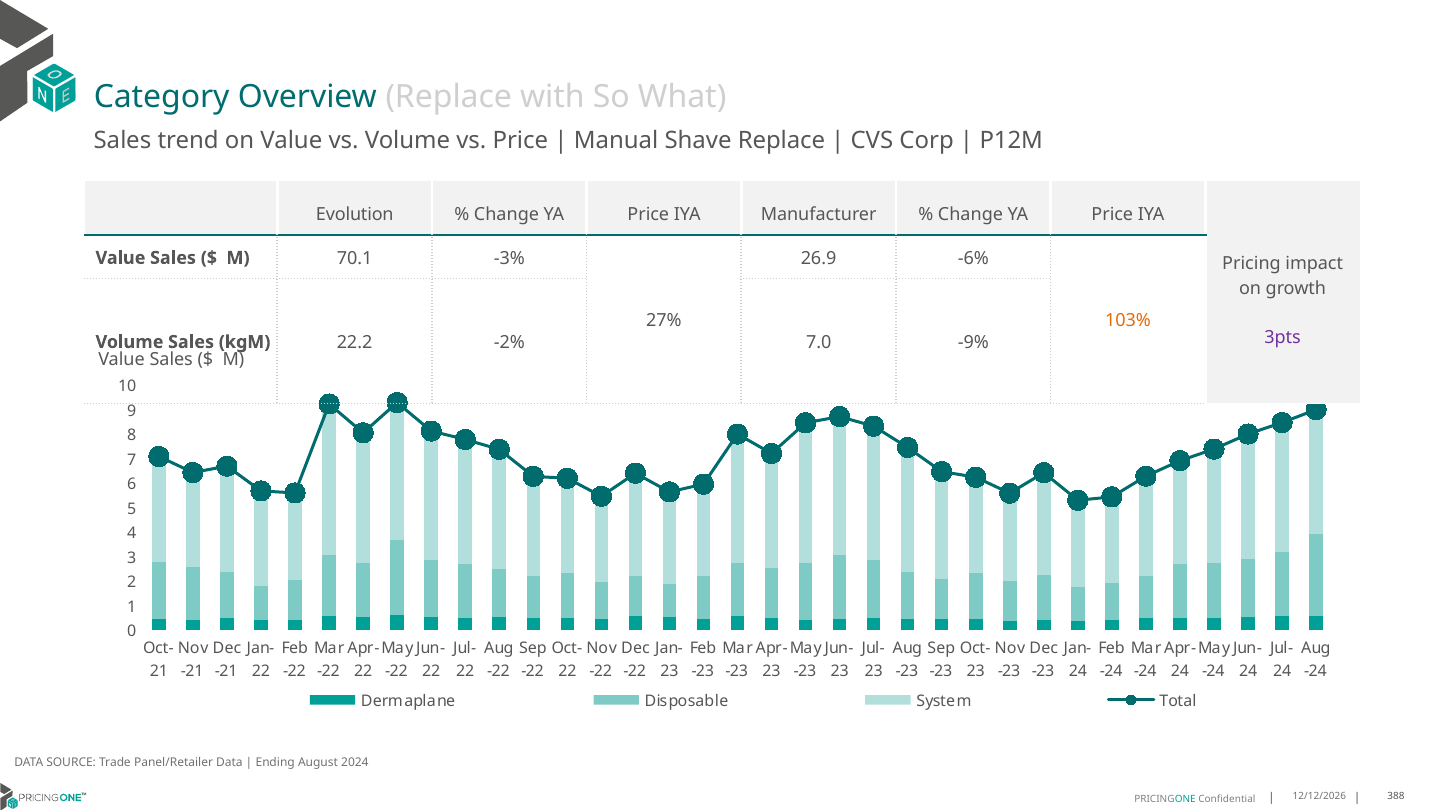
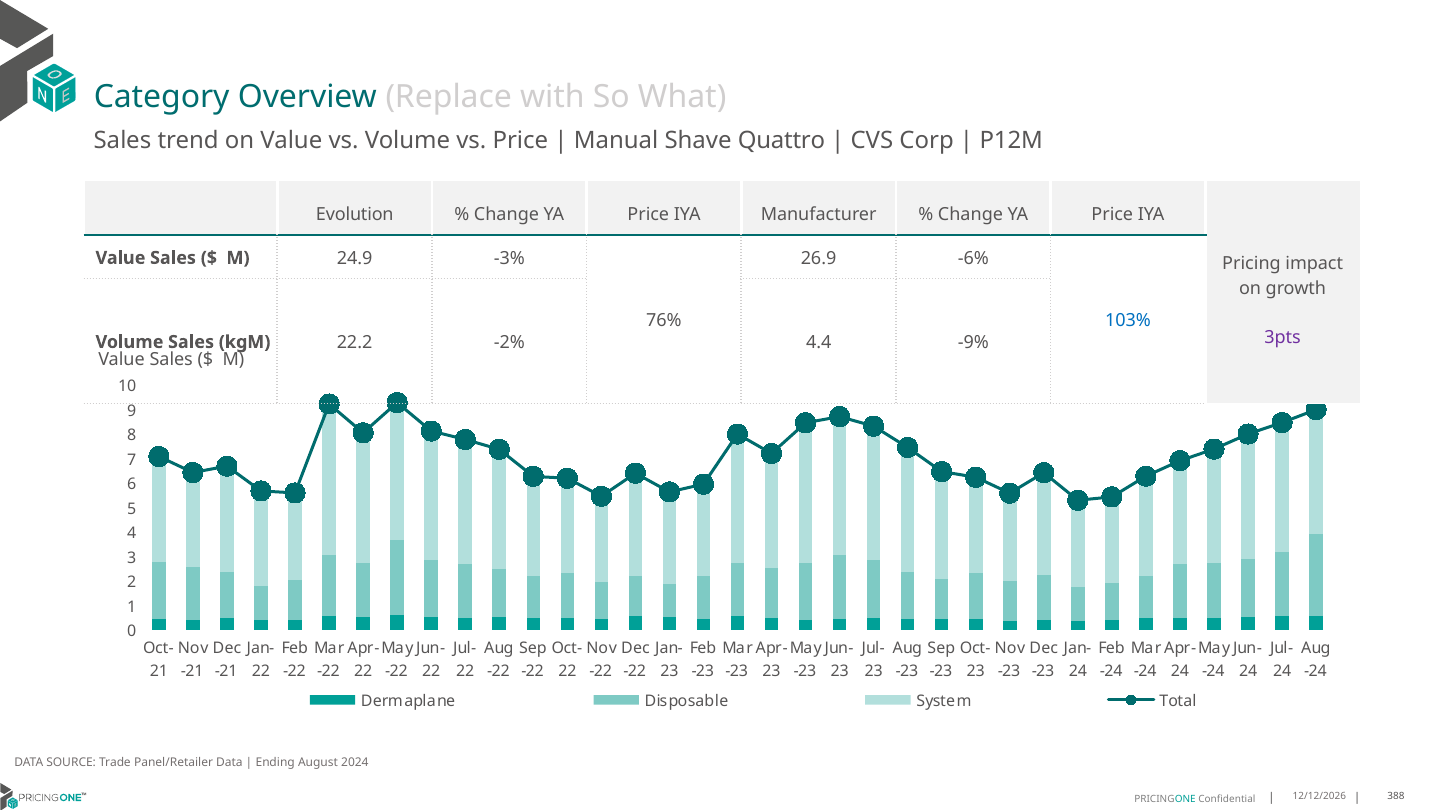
Shave Replace: Replace -> Quattro
70.1: 70.1 -> 24.9
27%: 27% -> 76%
103% colour: orange -> blue
7.0: 7.0 -> 4.4
